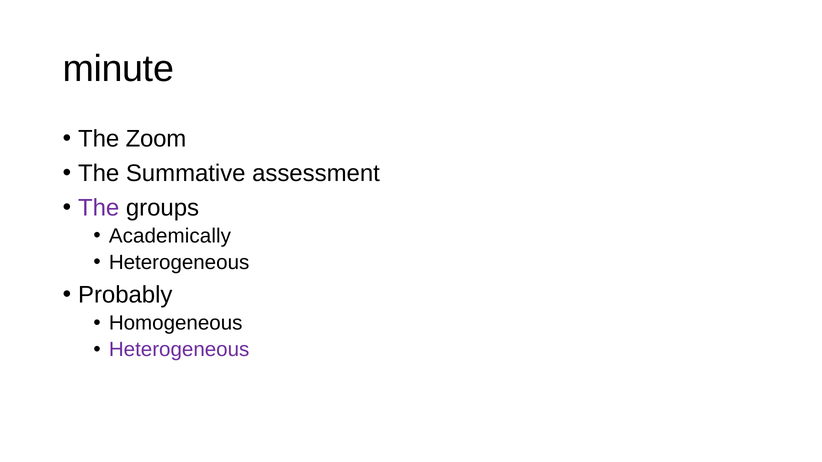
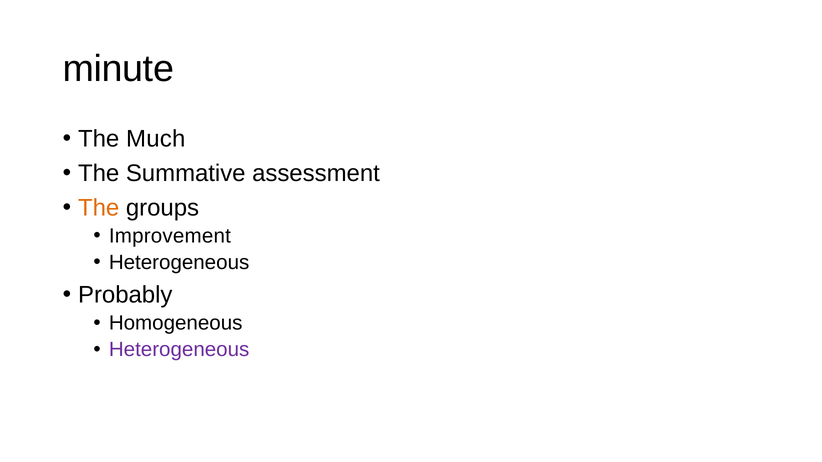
Zoom: Zoom -> Much
The at (99, 208) colour: purple -> orange
Academically: Academically -> Improvement
